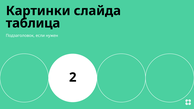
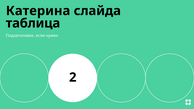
Картинки: Картинки -> Катерина
